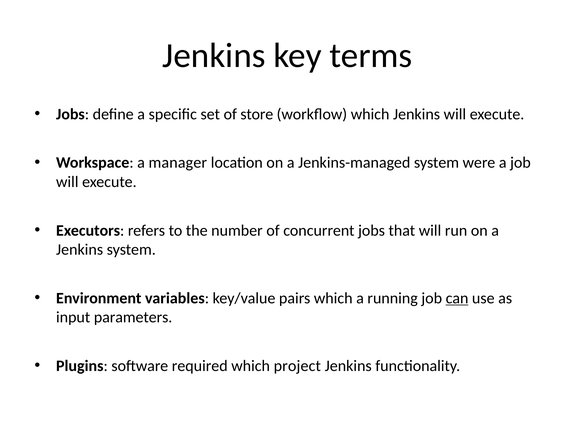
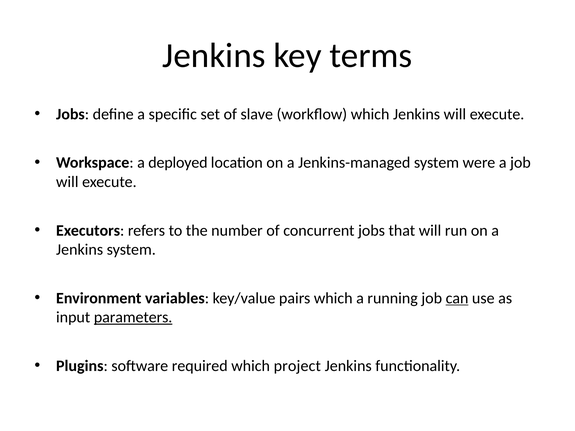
store: store -> slave
manager: manager -> deployed
parameters underline: none -> present
